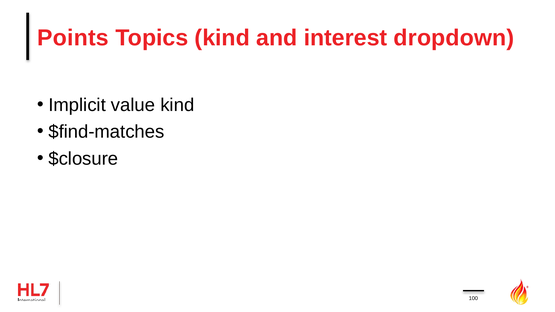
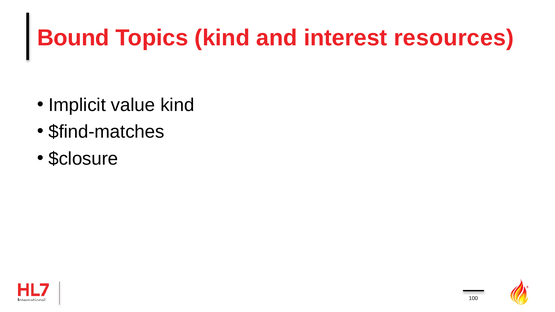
Points: Points -> Bound
dropdown: dropdown -> resources
